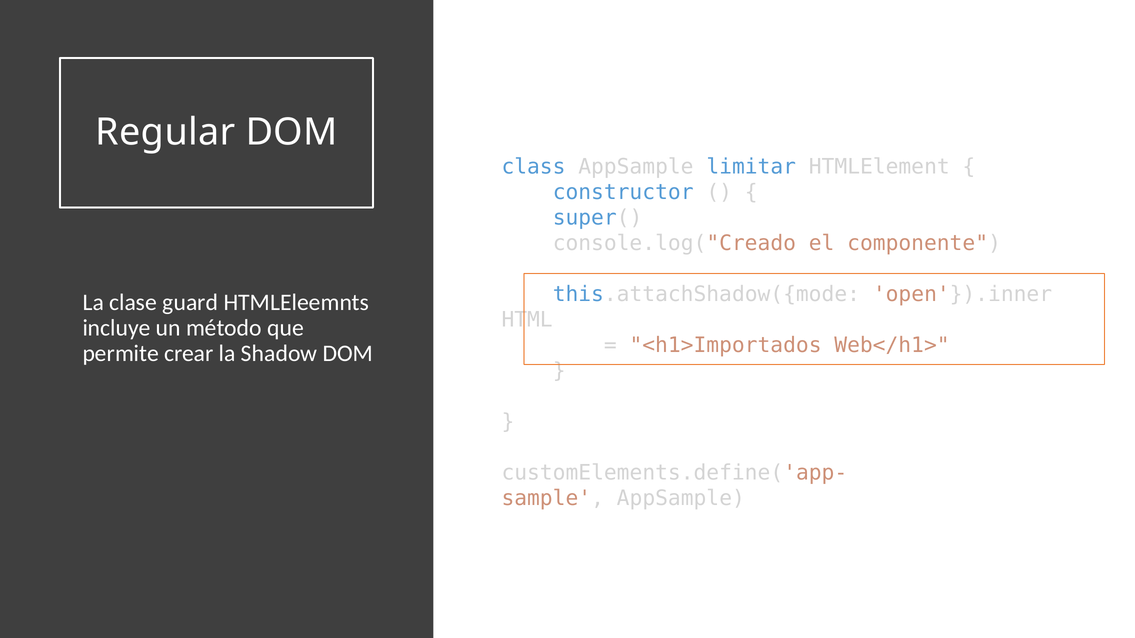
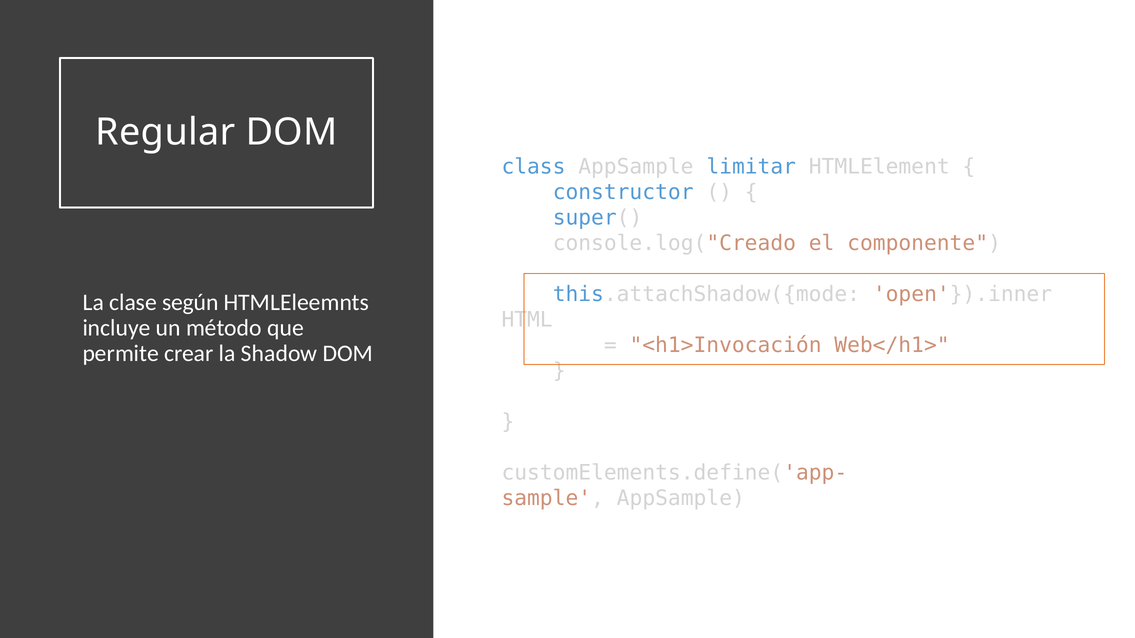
guard: guard -> según
<h1>Importados: <h1>Importados -> <h1>Invocación
